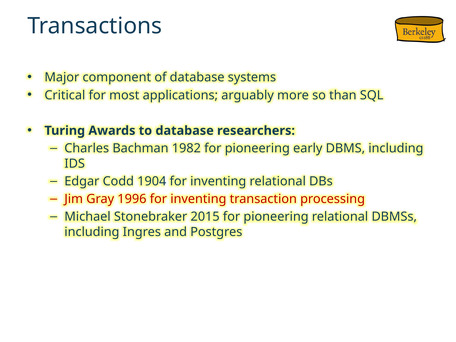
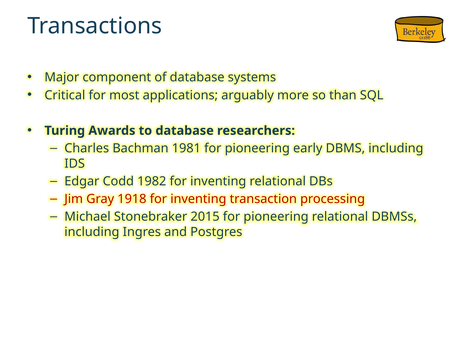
1982: 1982 -> 1981
1904: 1904 -> 1982
1996: 1996 -> 1918
